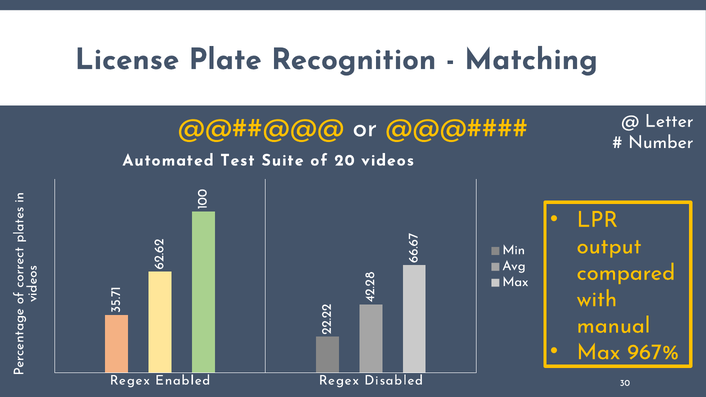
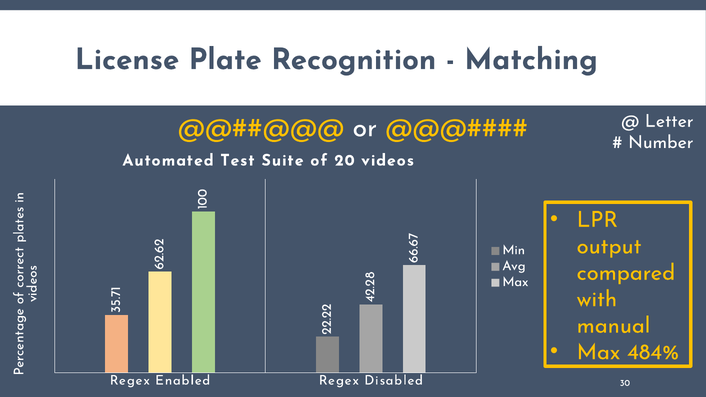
967%: 967% -> 484%
